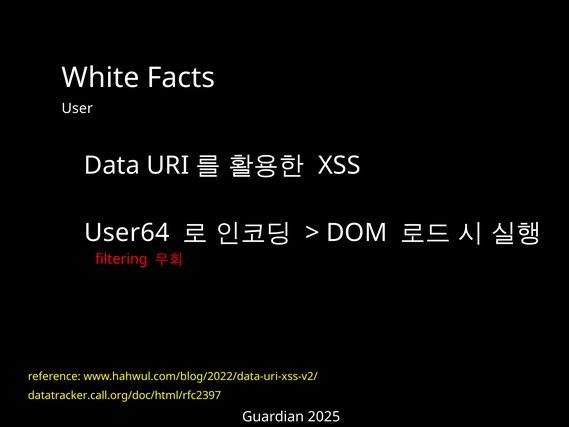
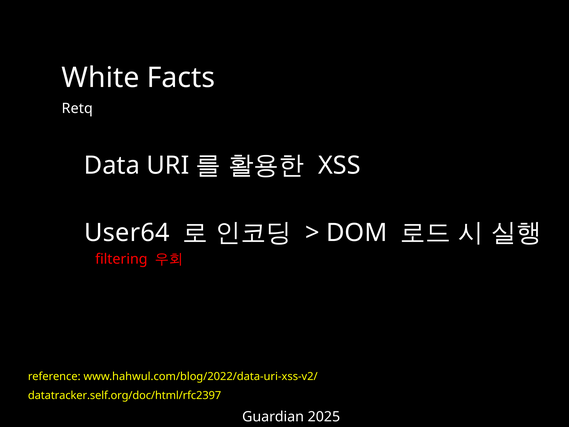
User: User -> Retq
datatracker.call.org/doc/html/rfc2397: datatracker.call.org/doc/html/rfc2397 -> datatracker.self.org/doc/html/rfc2397
